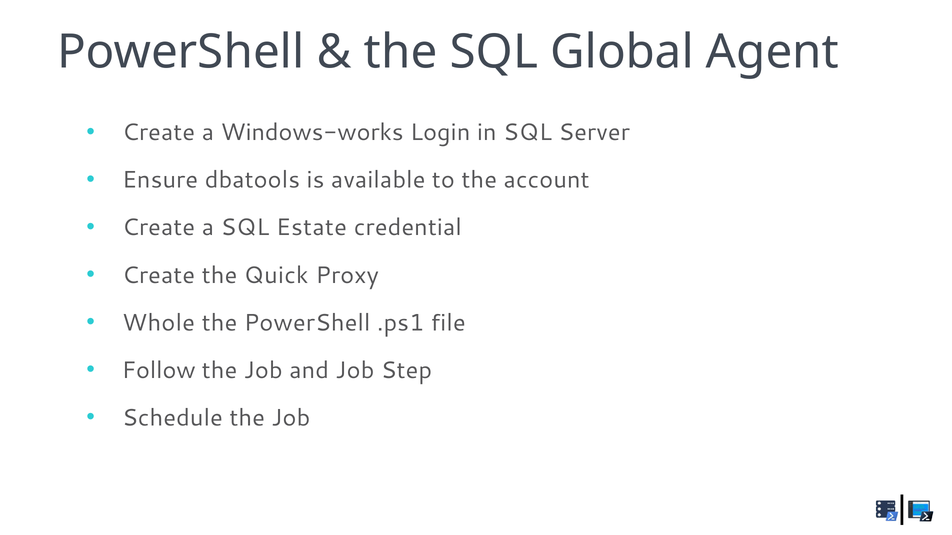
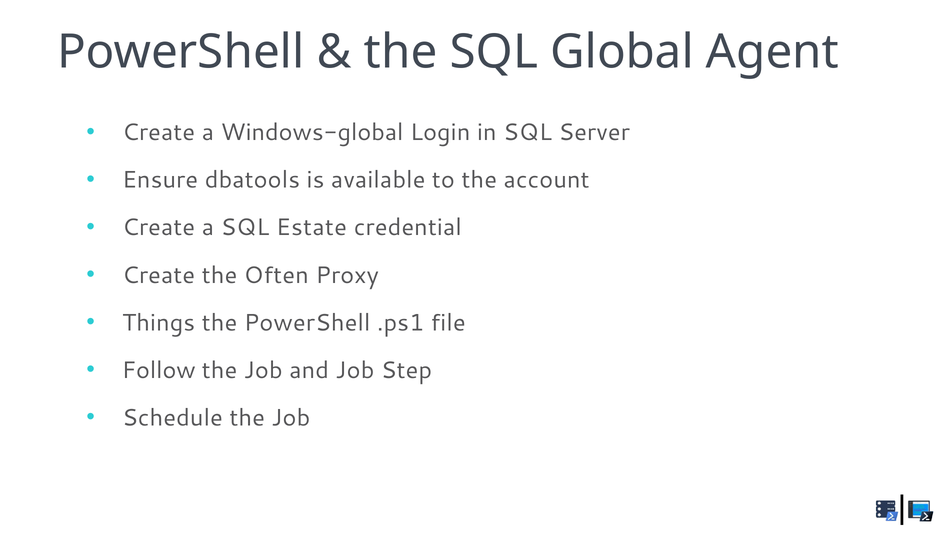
Windows-works: Windows-works -> Windows-global
Quick: Quick -> Often
Whole: Whole -> Things
